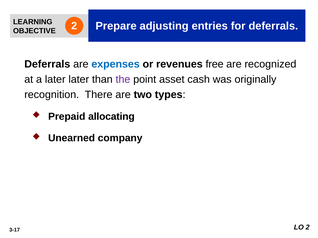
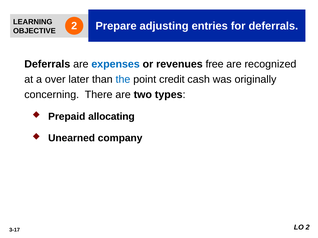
a later: later -> over
the colour: purple -> blue
asset: asset -> credit
recognition: recognition -> concerning
